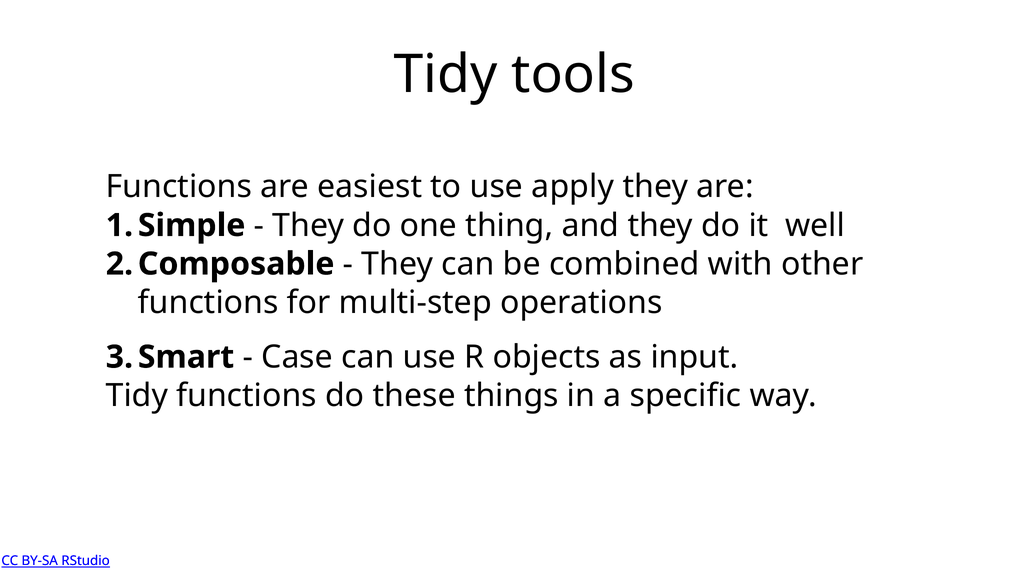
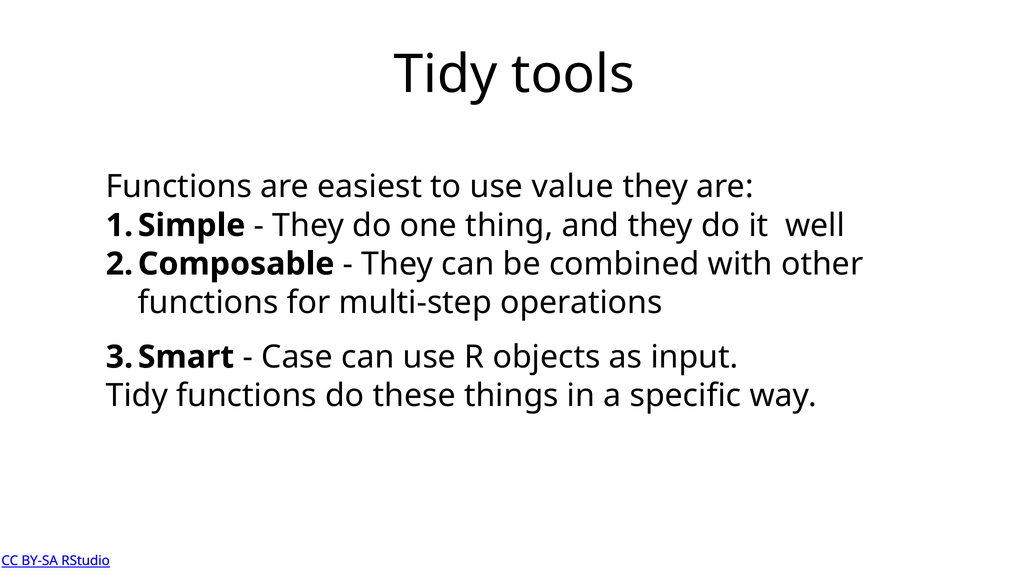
apply: apply -> value
